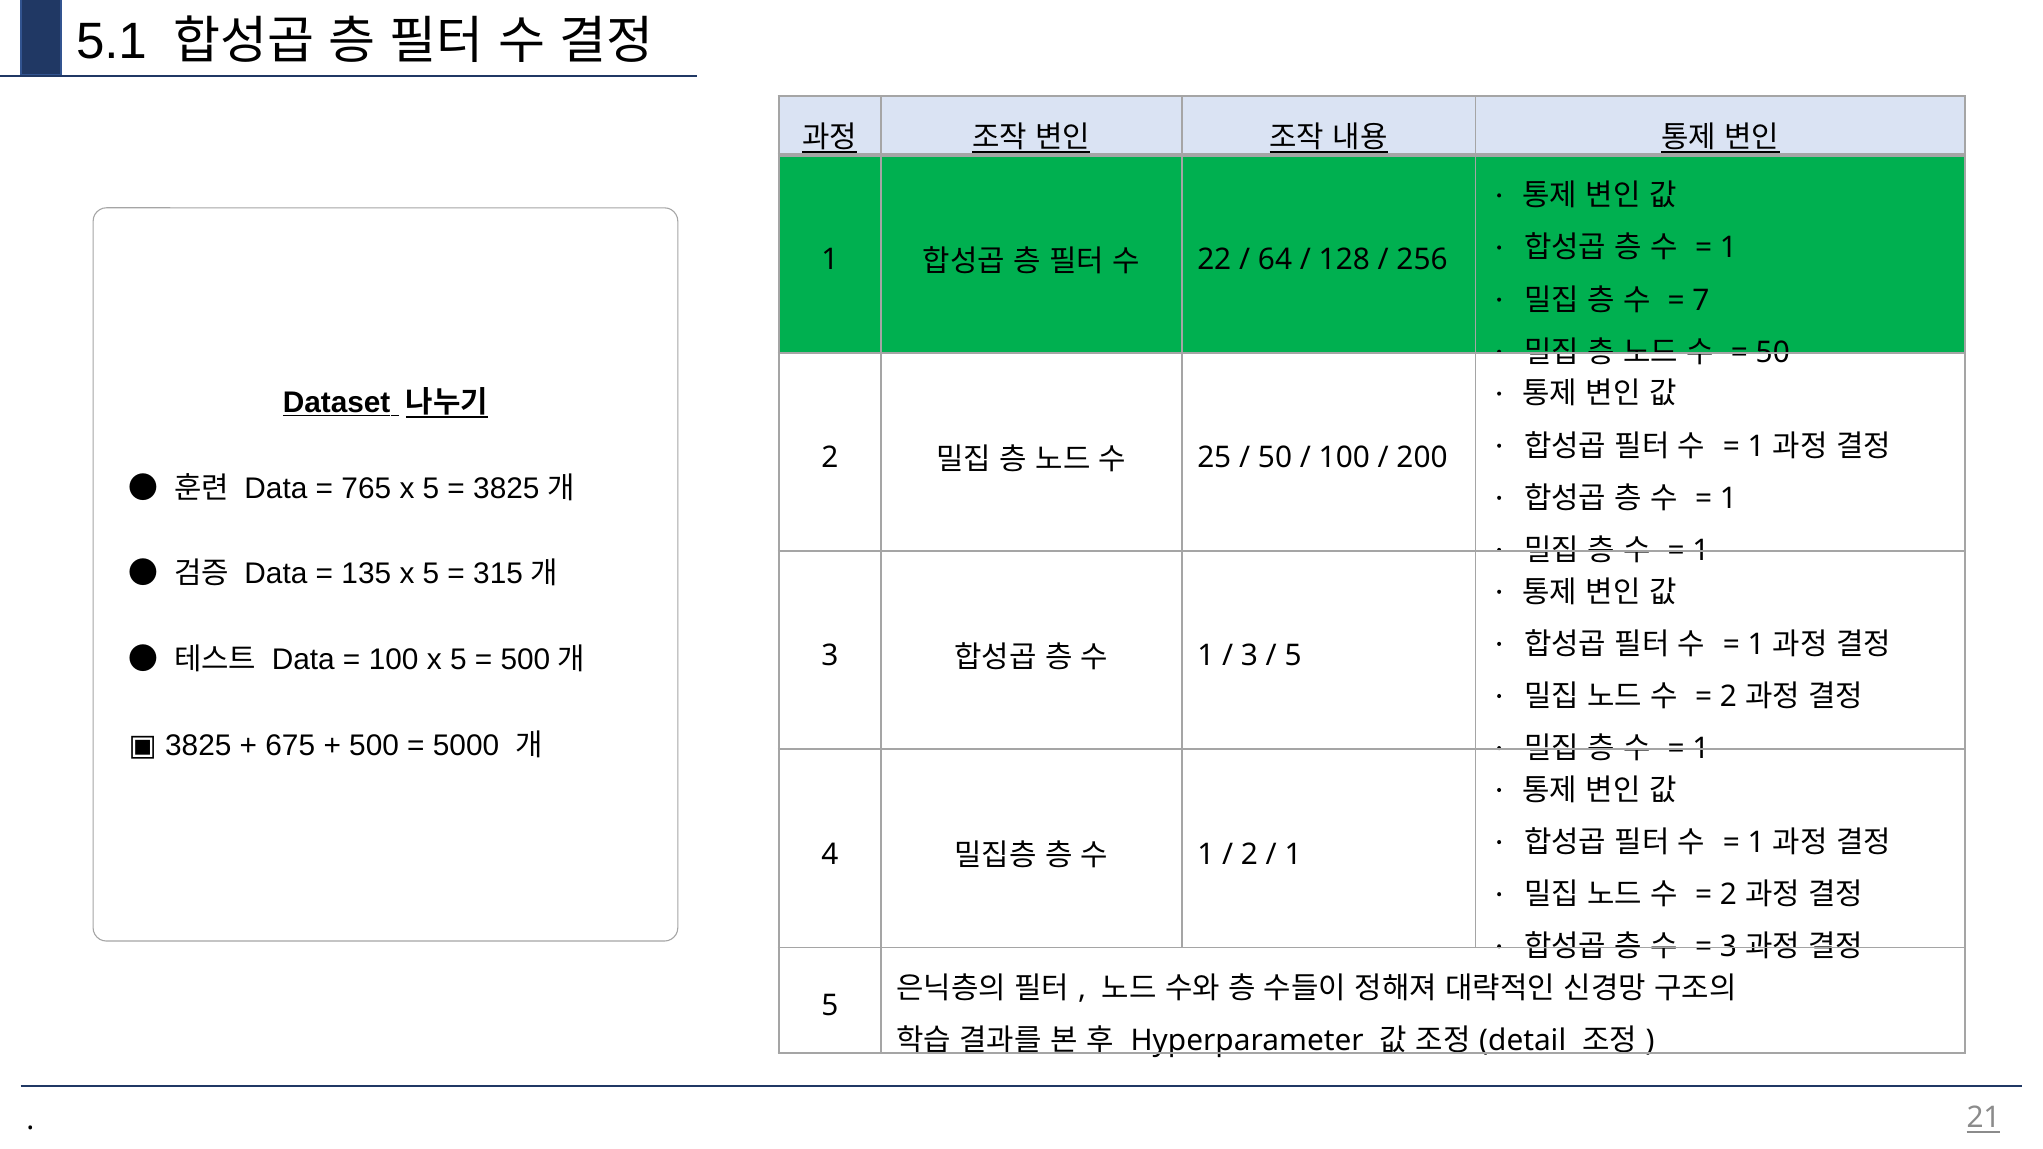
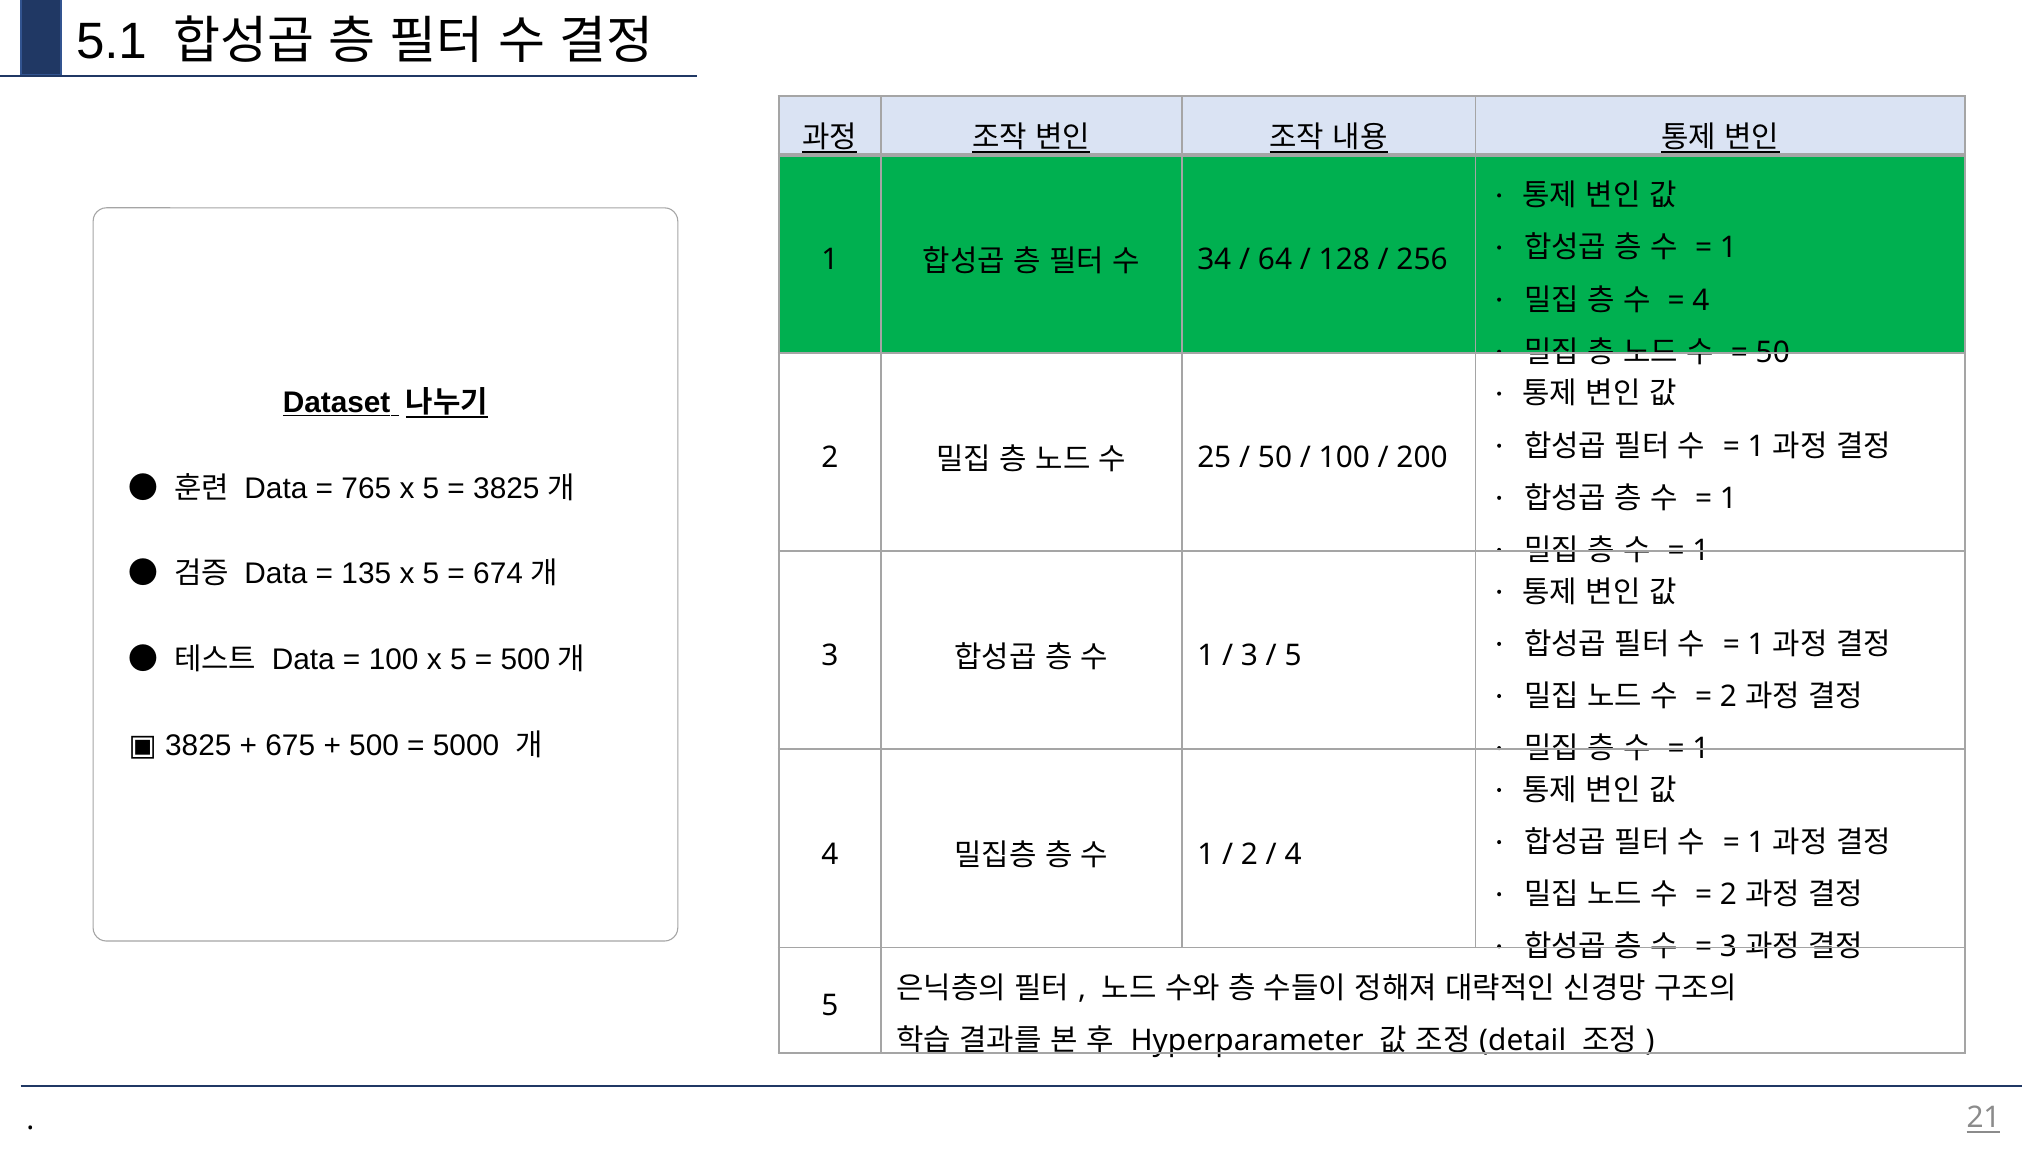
22: 22 -> 34
7 at (1701, 300): 7 -> 4
315: 315 -> 674
1 at (1293, 854): 1 -> 4
